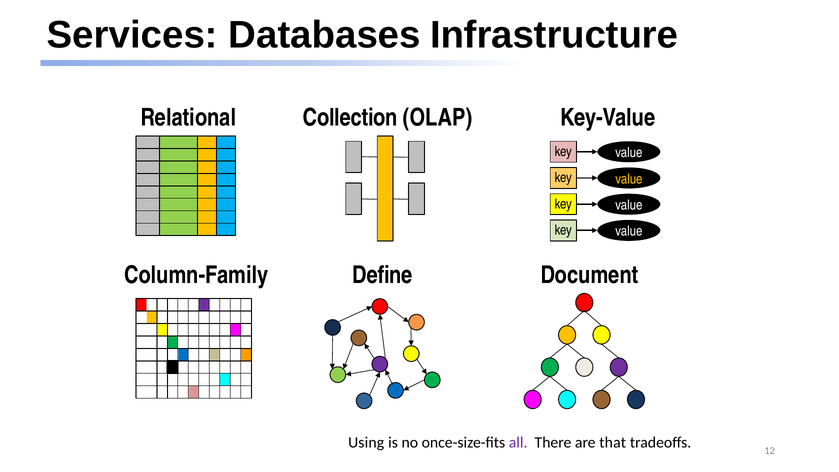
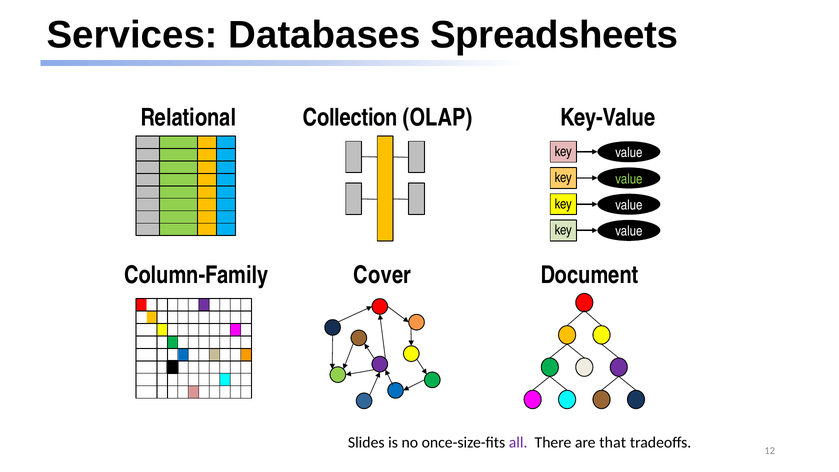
Infrastructure: Infrastructure -> Spreadsheets
value at (629, 179) colour: yellow -> light green
Define: Define -> Cover
Using: Using -> Slides
